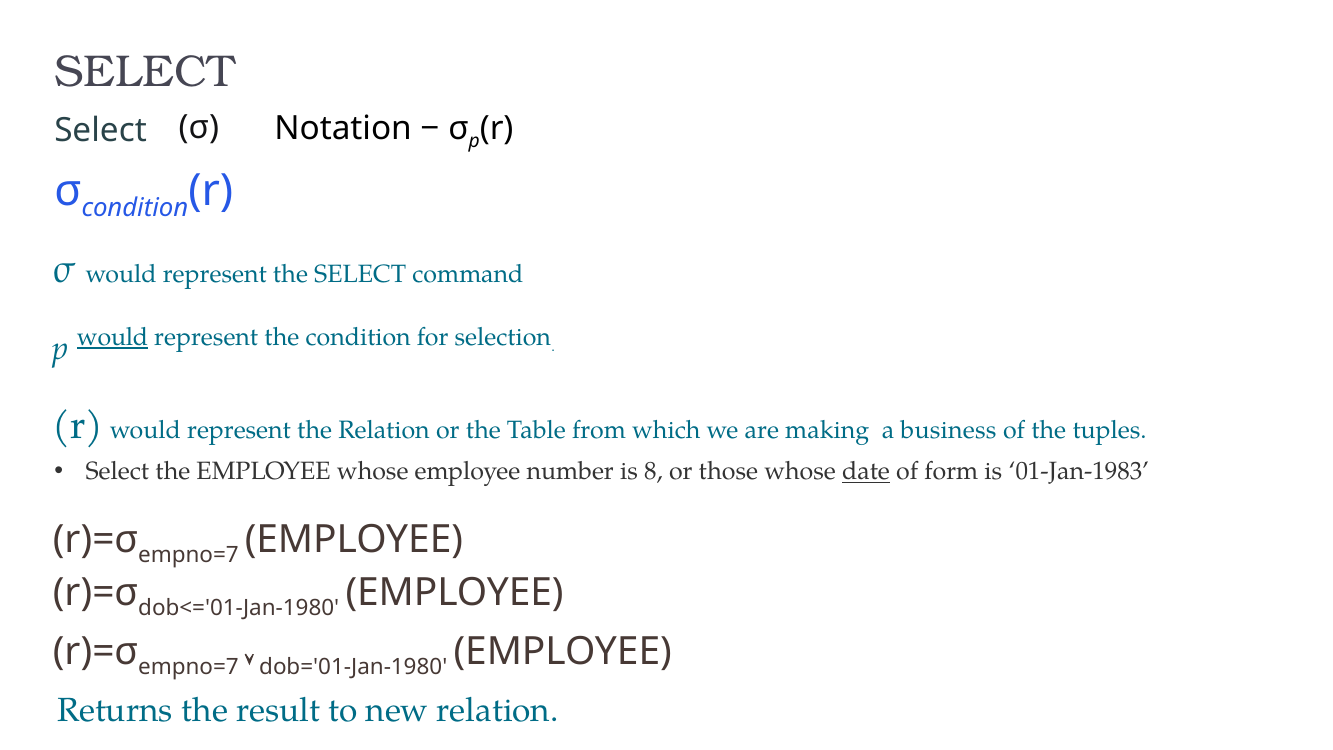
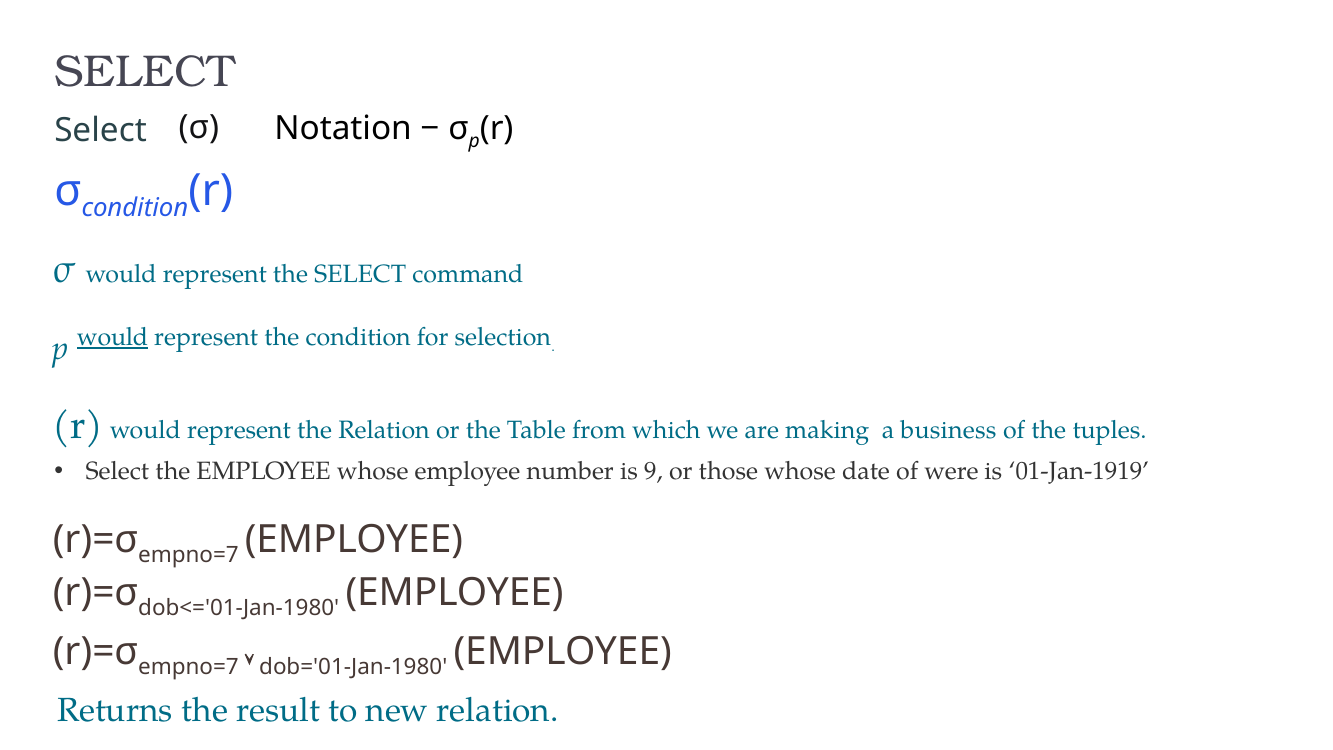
8: 8 -> 9
date underline: present -> none
form: form -> were
01-Jan-1983: 01-Jan-1983 -> 01-Jan-1919
